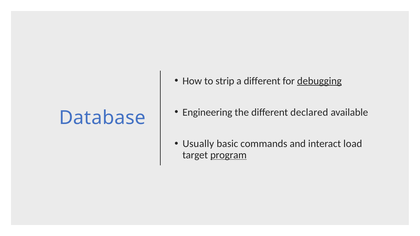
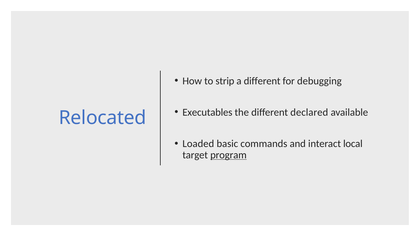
debugging underline: present -> none
Engineering: Engineering -> Executables
Database: Database -> Relocated
Usually: Usually -> Loaded
load: load -> local
